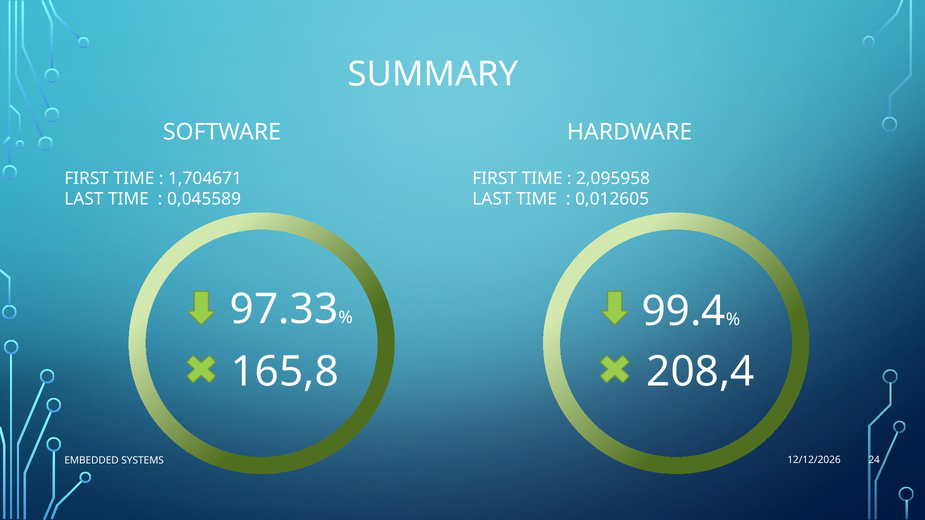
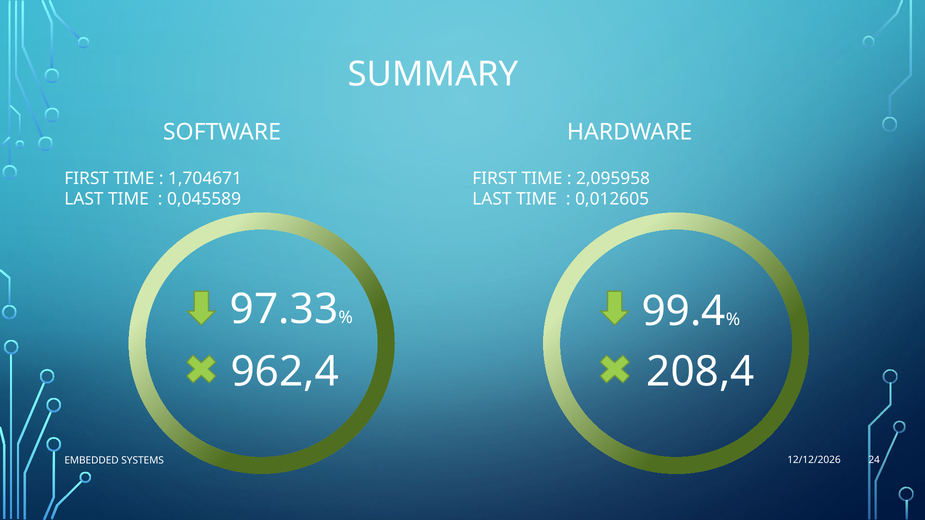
165,8: 165,8 -> 962,4
